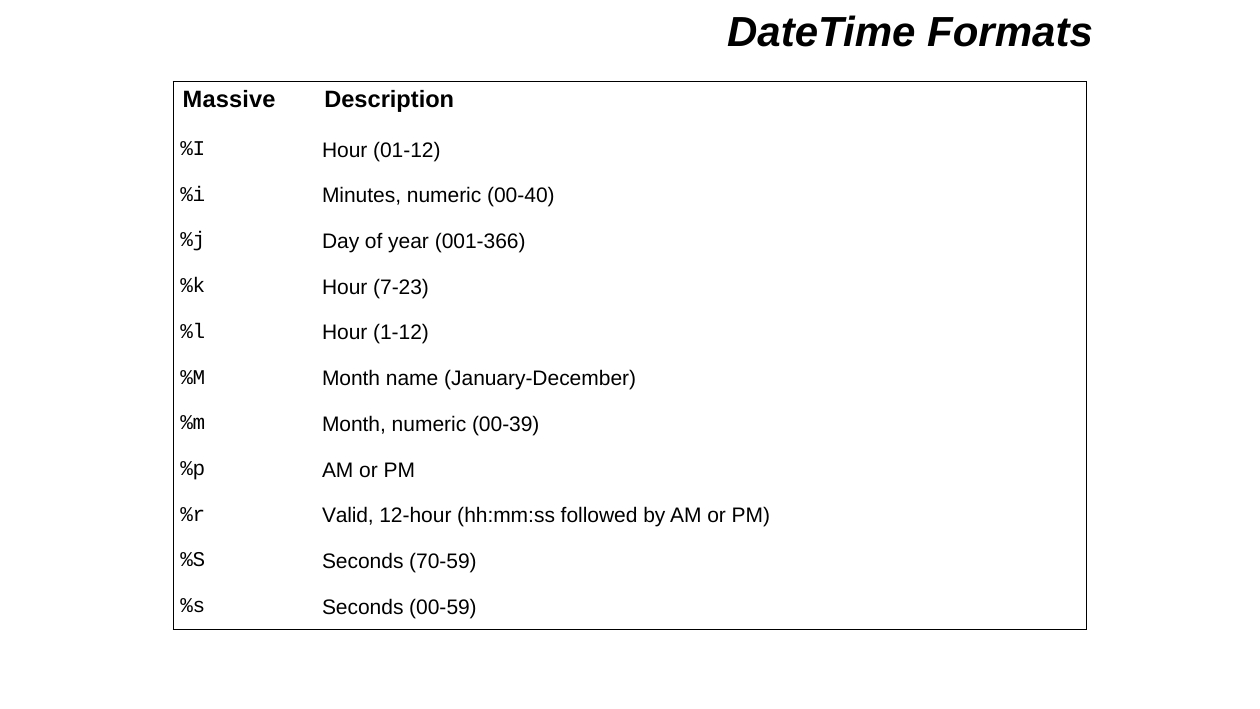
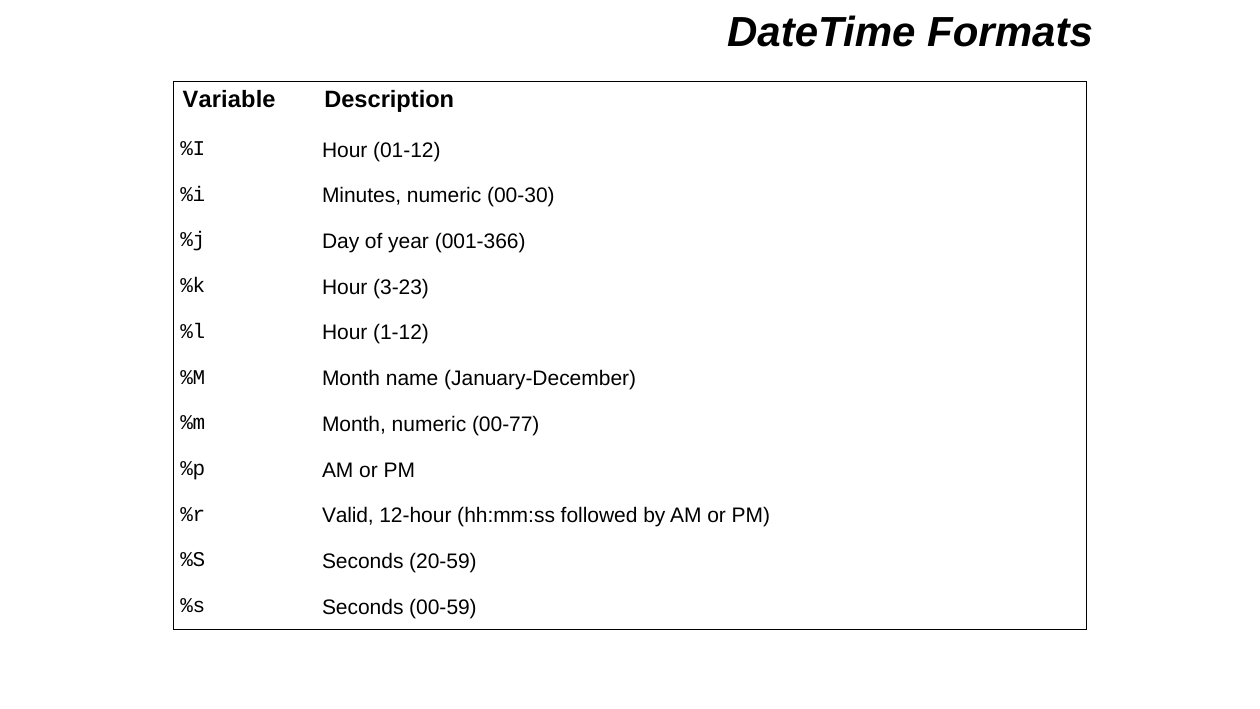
Massive: Massive -> Variable
00-40: 00-40 -> 00-30
7-23: 7-23 -> 3-23
00-39: 00-39 -> 00-77
70-59: 70-59 -> 20-59
